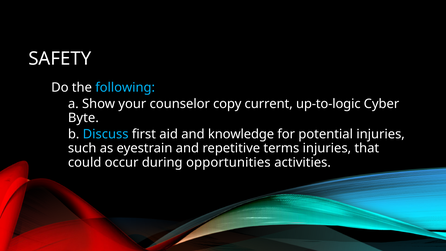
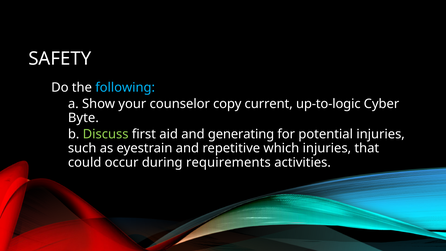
Discuss colour: light blue -> light green
knowledge: knowledge -> generating
terms: terms -> which
opportunities: opportunities -> requirements
